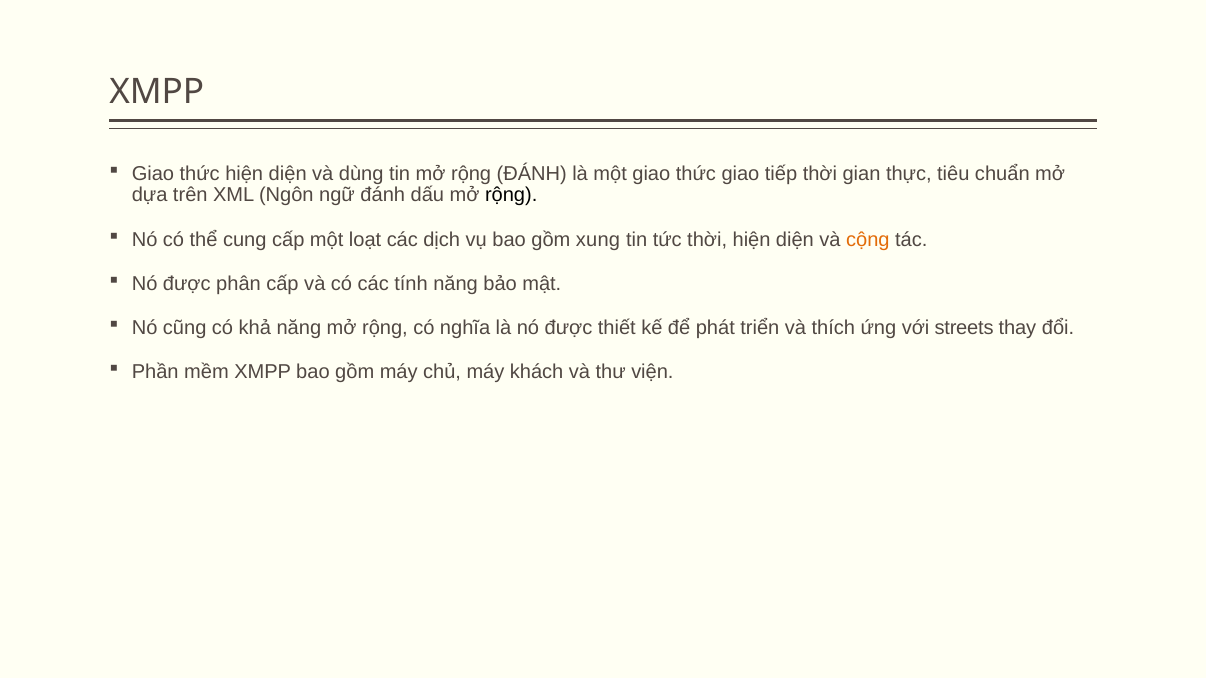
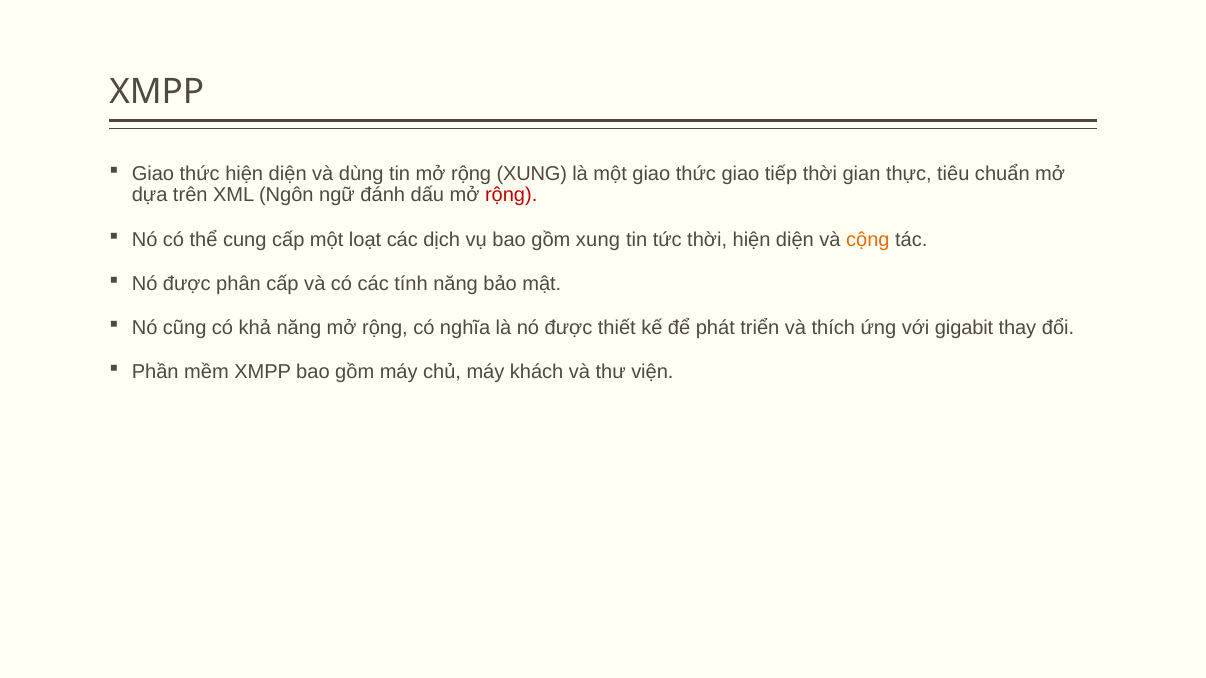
rộng ĐÁNH: ĐÁNH -> XUNG
rộng at (511, 195) colour: black -> red
streets: streets -> gigabit
